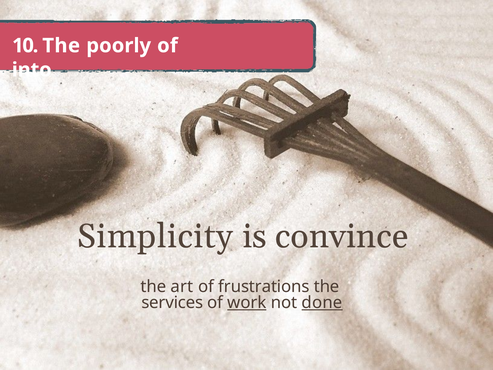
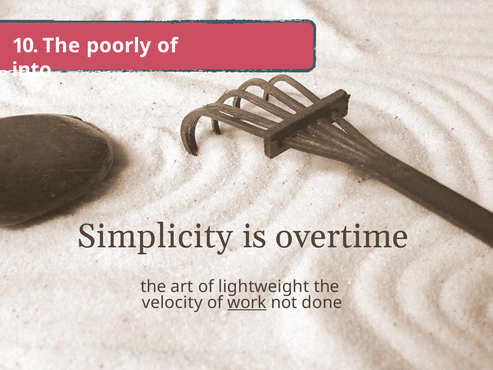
convince: convince -> overtime
frustrations: frustrations -> lightweight
services: services -> velocity
done underline: present -> none
